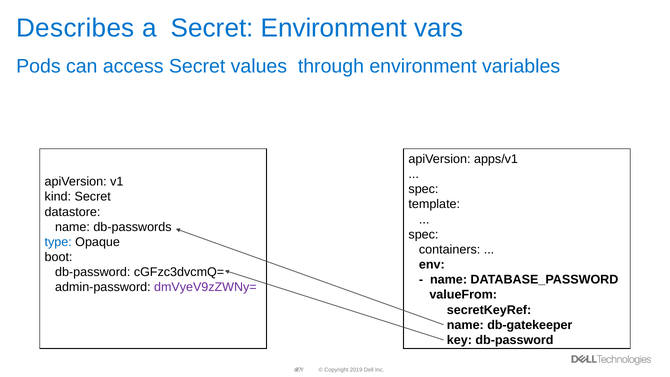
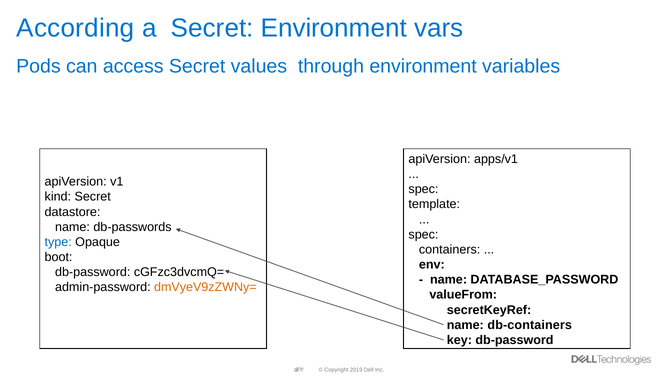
Describes: Describes -> According
dmVyeV9zZWNy= colour: purple -> orange
db-gatekeeper: db-gatekeeper -> db-containers
